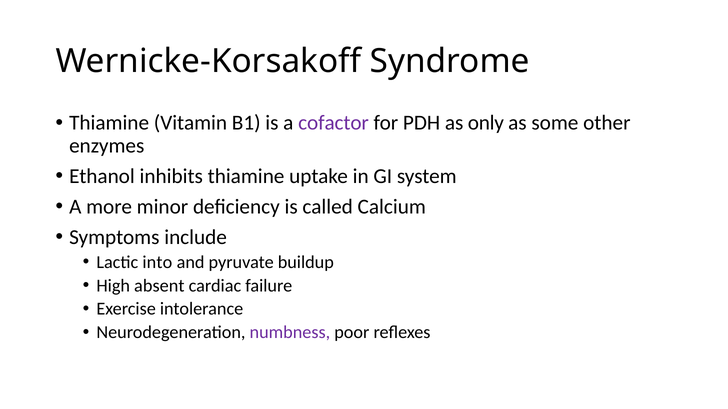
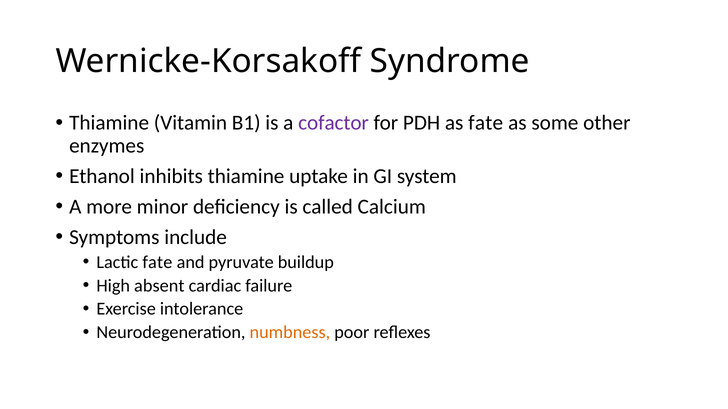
as only: only -> fate
Lactic into: into -> fate
numbness colour: purple -> orange
